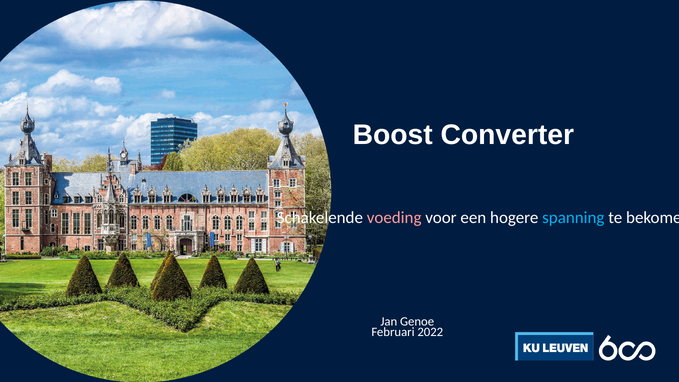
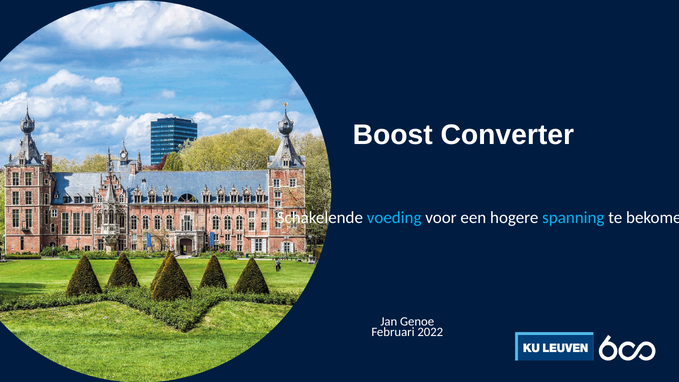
voeding colour: pink -> light blue
